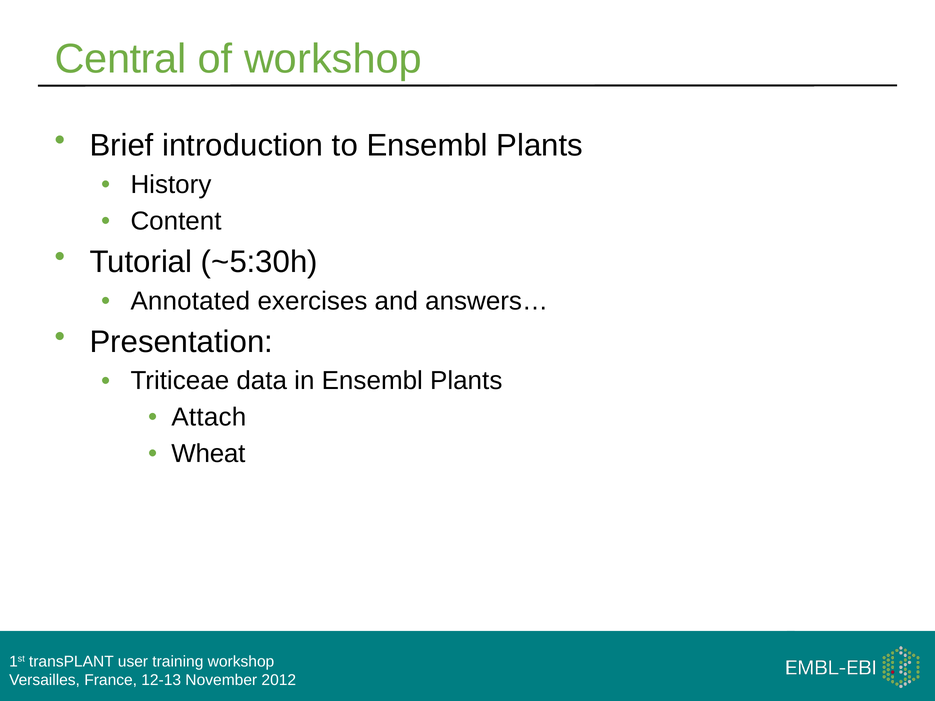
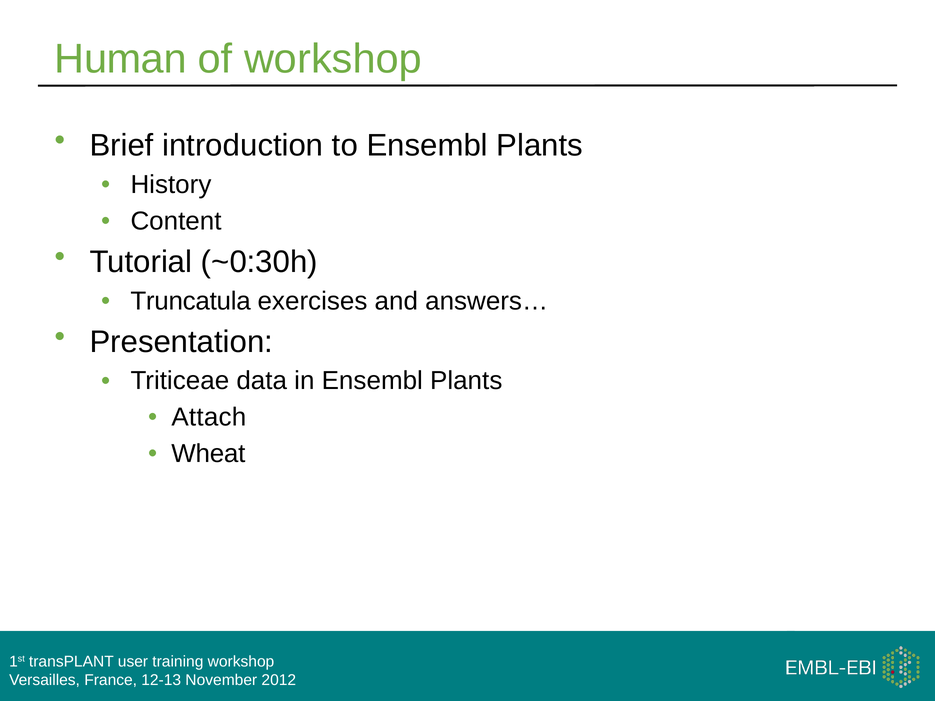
Central: Central -> Human
~5:30h: ~5:30h -> ~0:30h
Annotated: Annotated -> Truncatula
